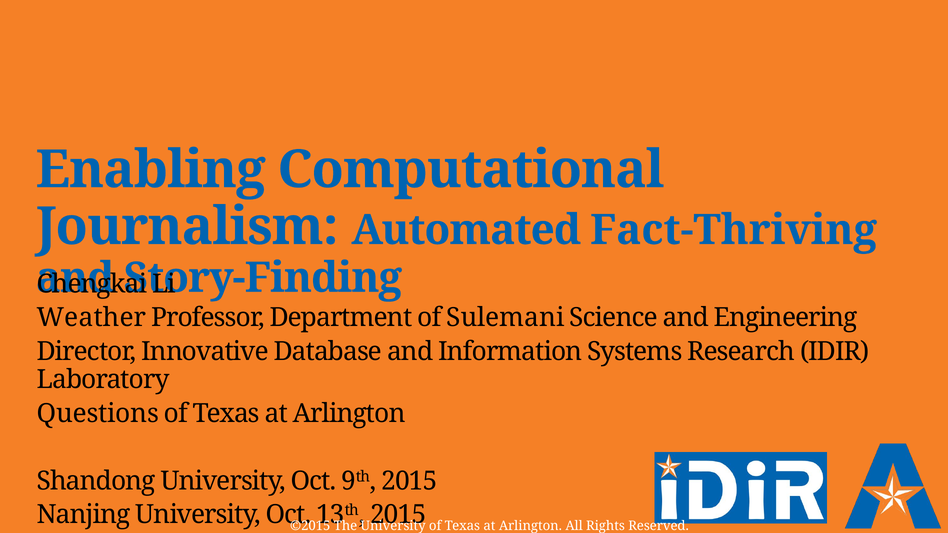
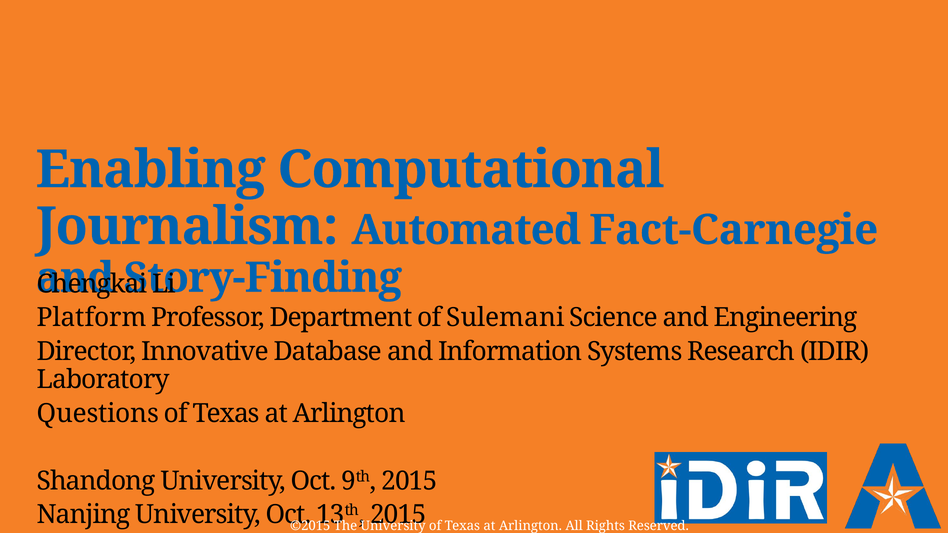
Fact-Thriving: Fact-Thriving -> Fact-Carnegie
Weather: Weather -> Platform
